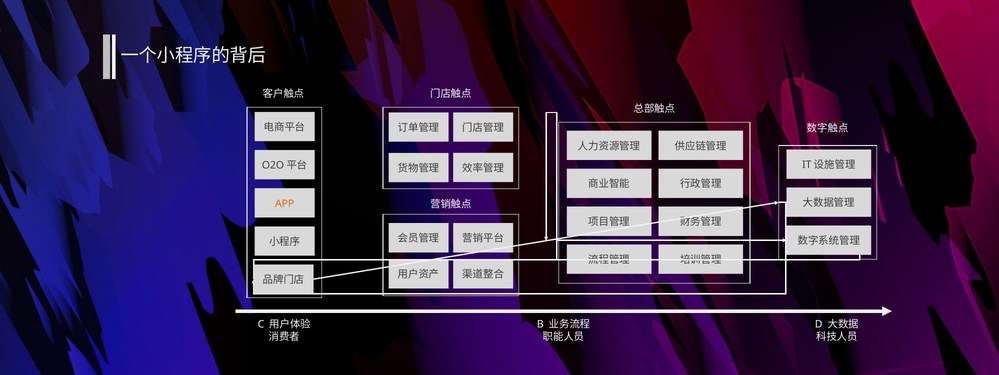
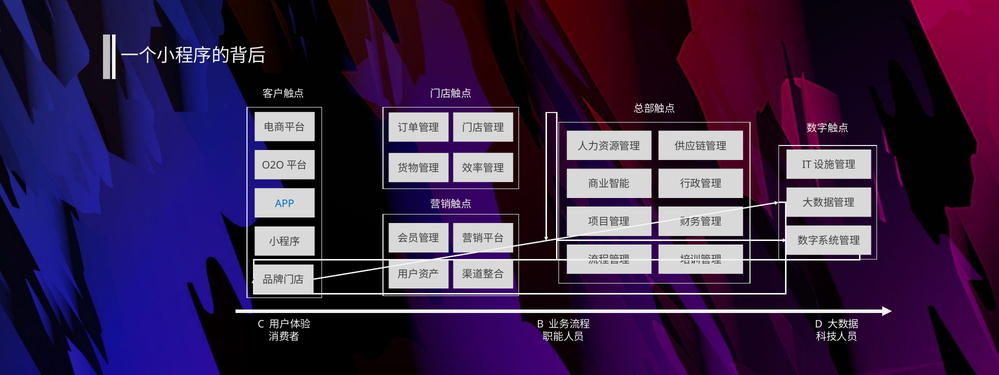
APP colour: orange -> blue
